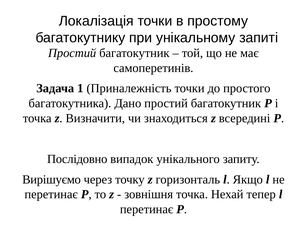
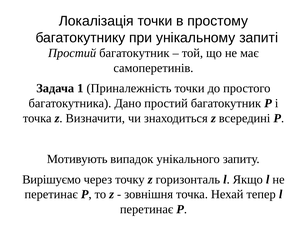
Послідовно: Послідовно -> Мотивують
